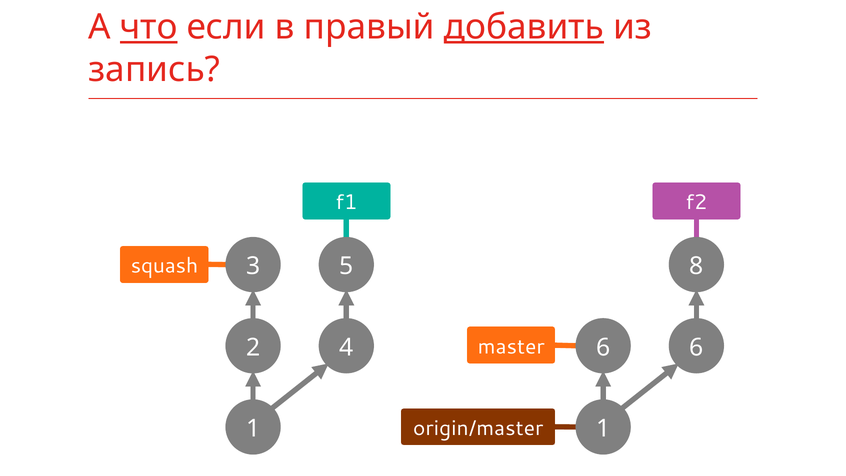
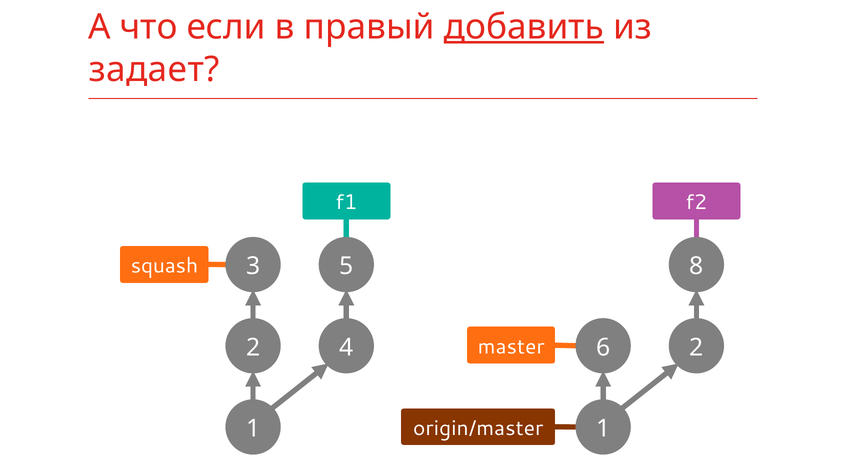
что underline: present -> none
запись: запись -> задает
master 6: 6 -> 2
